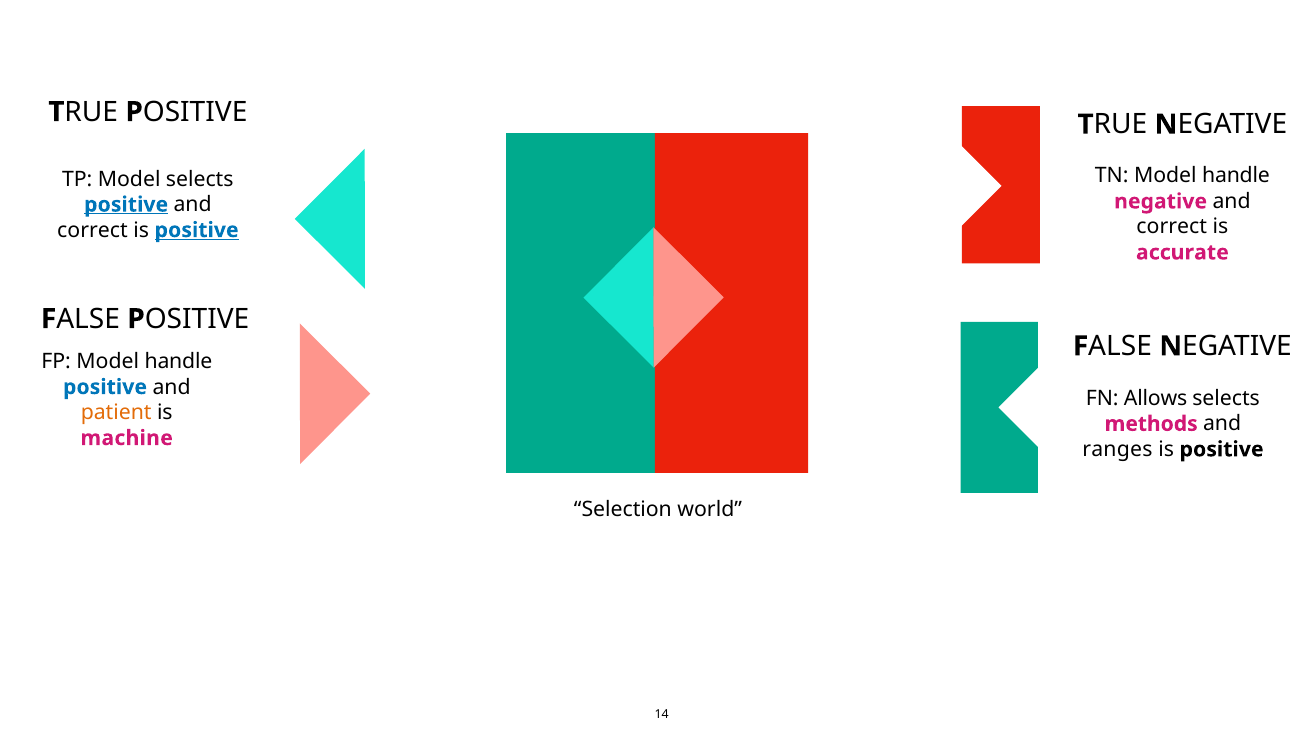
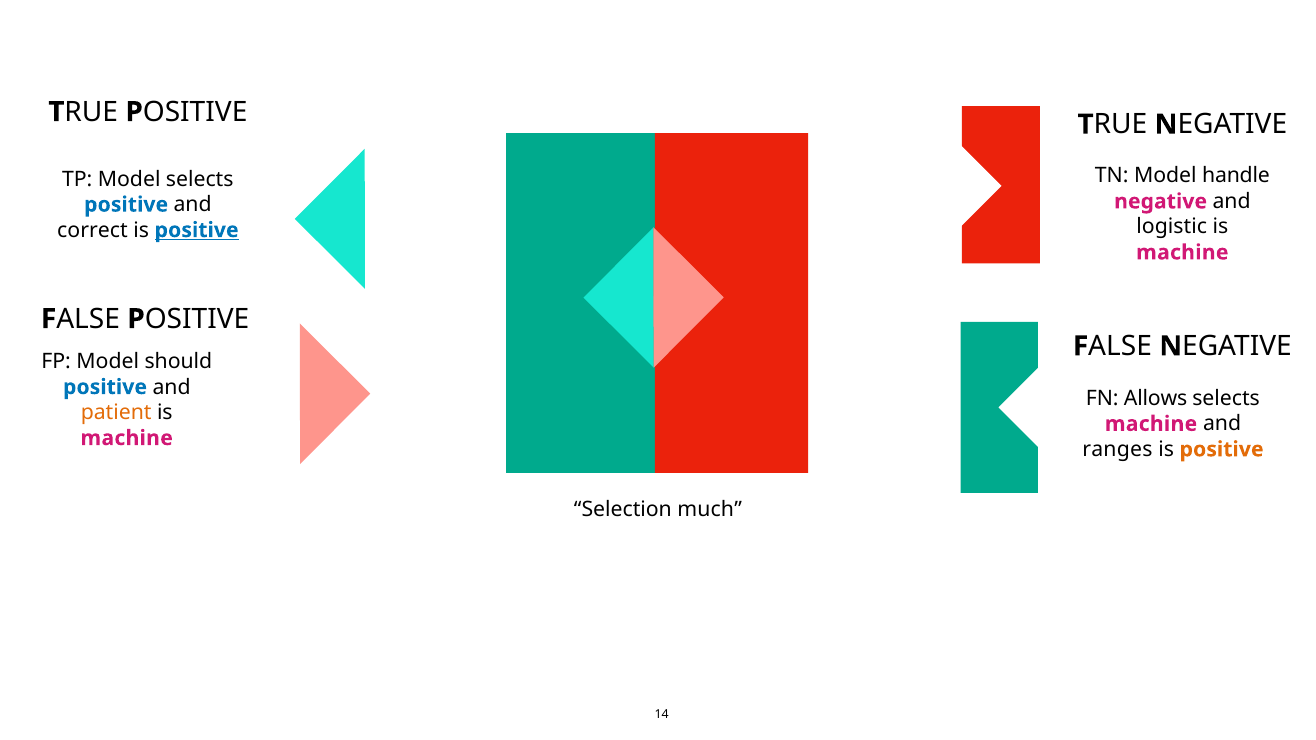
positive at (126, 205) underline: present -> none
correct at (1172, 227): correct -> logistic
accurate at (1182, 253): accurate -> machine
FP Model handle: handle -> should
methods at (1151, 424): methods -> machine
positive at (1222, 450) colour: black -> orange
world: world -> much
